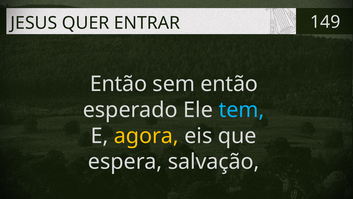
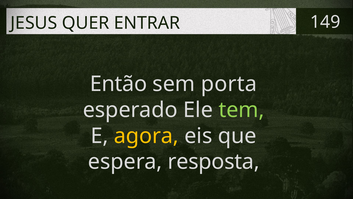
sem então: então -> porta
tem colour: light blue -> light green
salvação: salvação -> resposta
